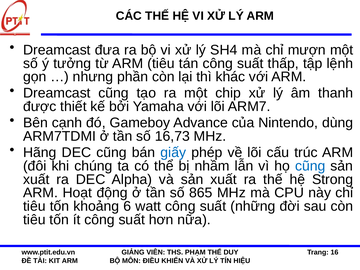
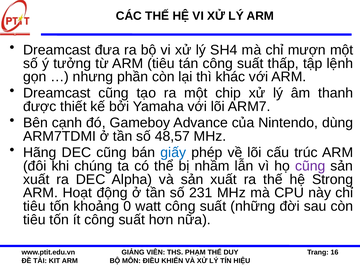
16,73: 16,73 -> 48,57
cũng at (310, 166) colour: blue -> purple
865: 865 -> 231
6: 6 -> 0
